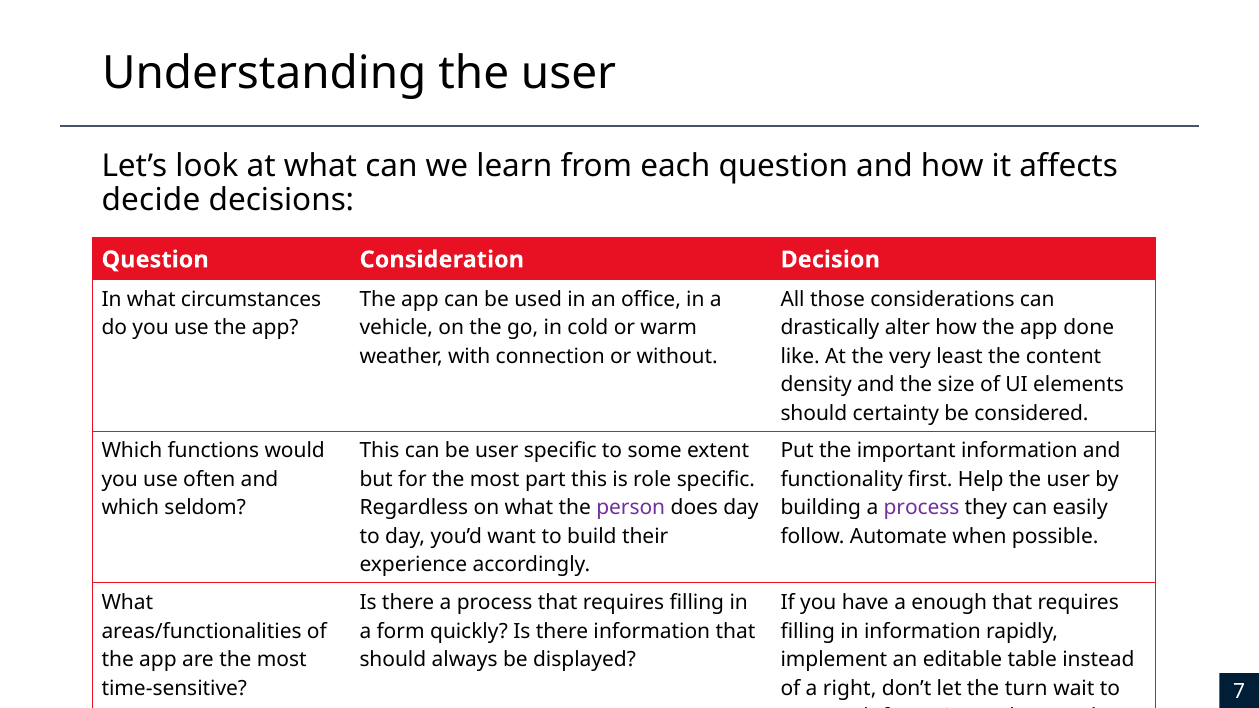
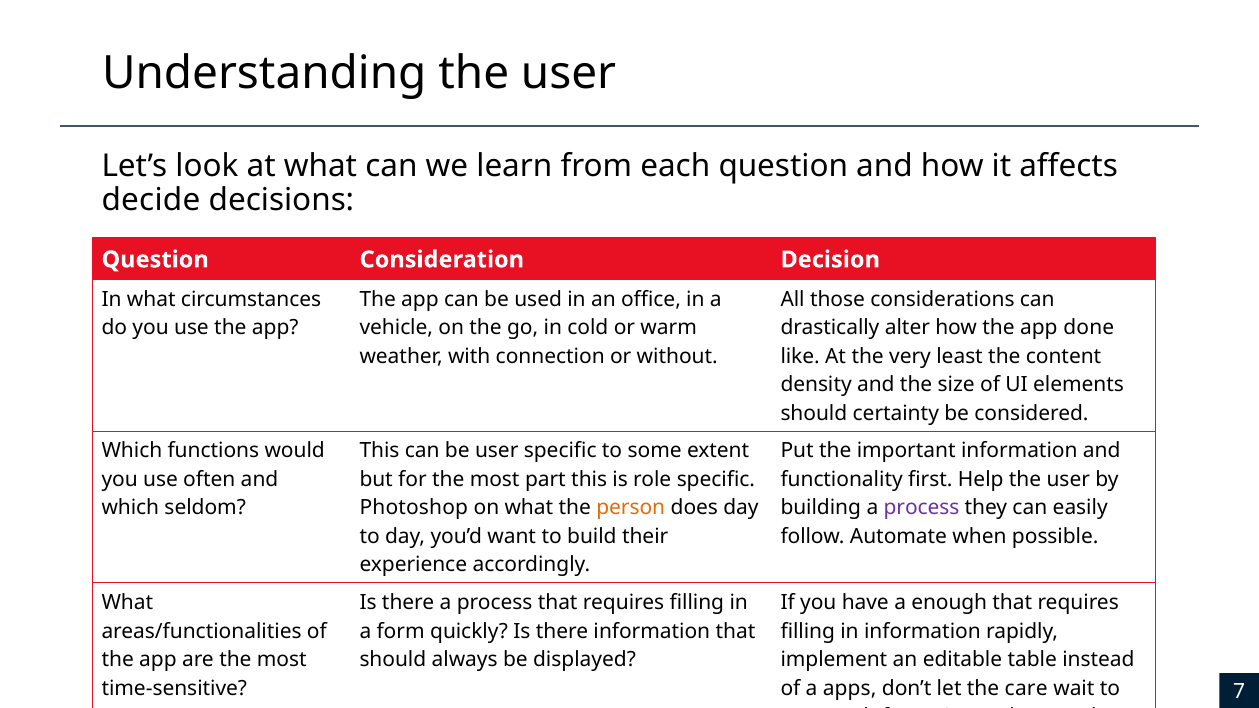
Regardless: Regardless -> Photoshop
person colour: purple -> orange
right: right -> apps
turn: turn -> care
